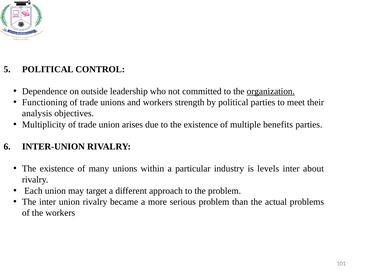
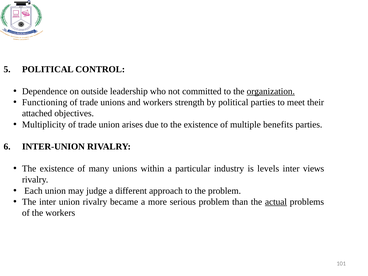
analysis: analysis -> attached
about: about -> views
target: target -> judge
actual underline: none -> present
